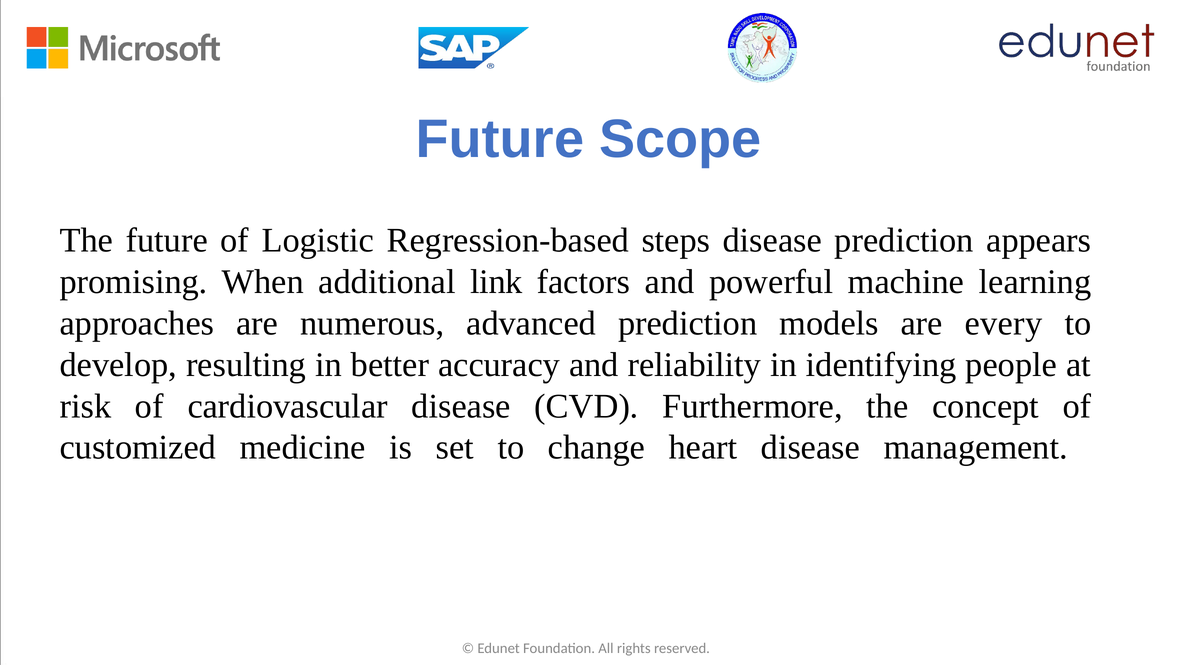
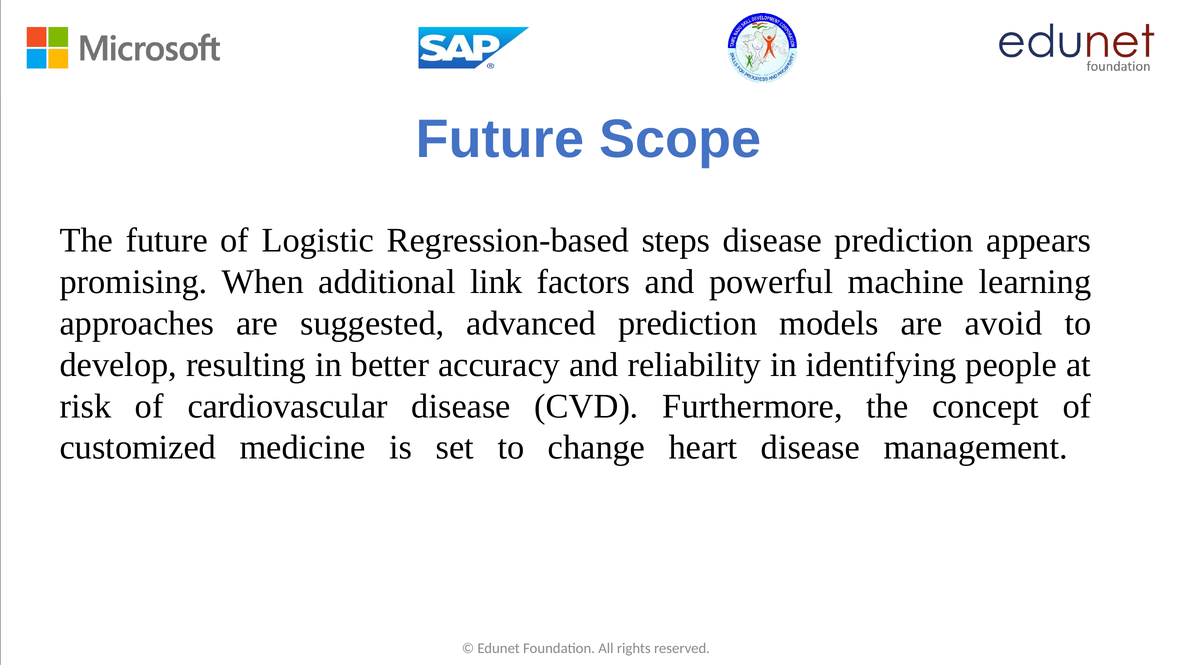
numerous: numerous -> suggested
every: every -> avoid
